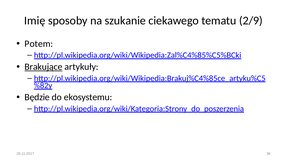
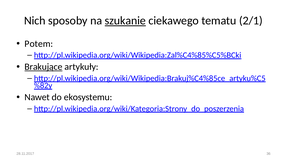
Imię: Imię -> Nich
szukanie underline: none -> present
2/9: 2/9 -> 2/1
Będzie: Będzie -> Nawet
